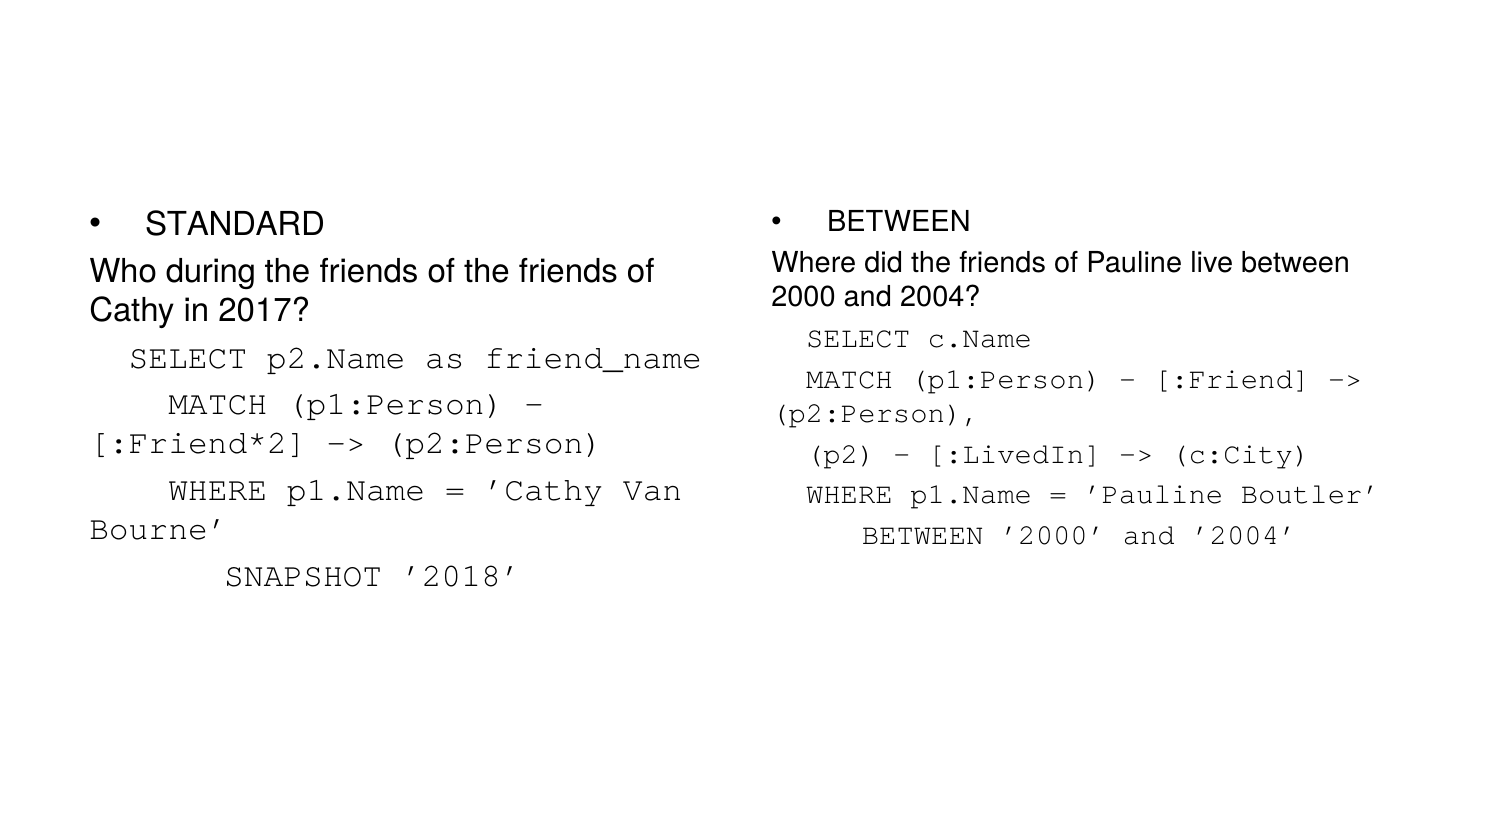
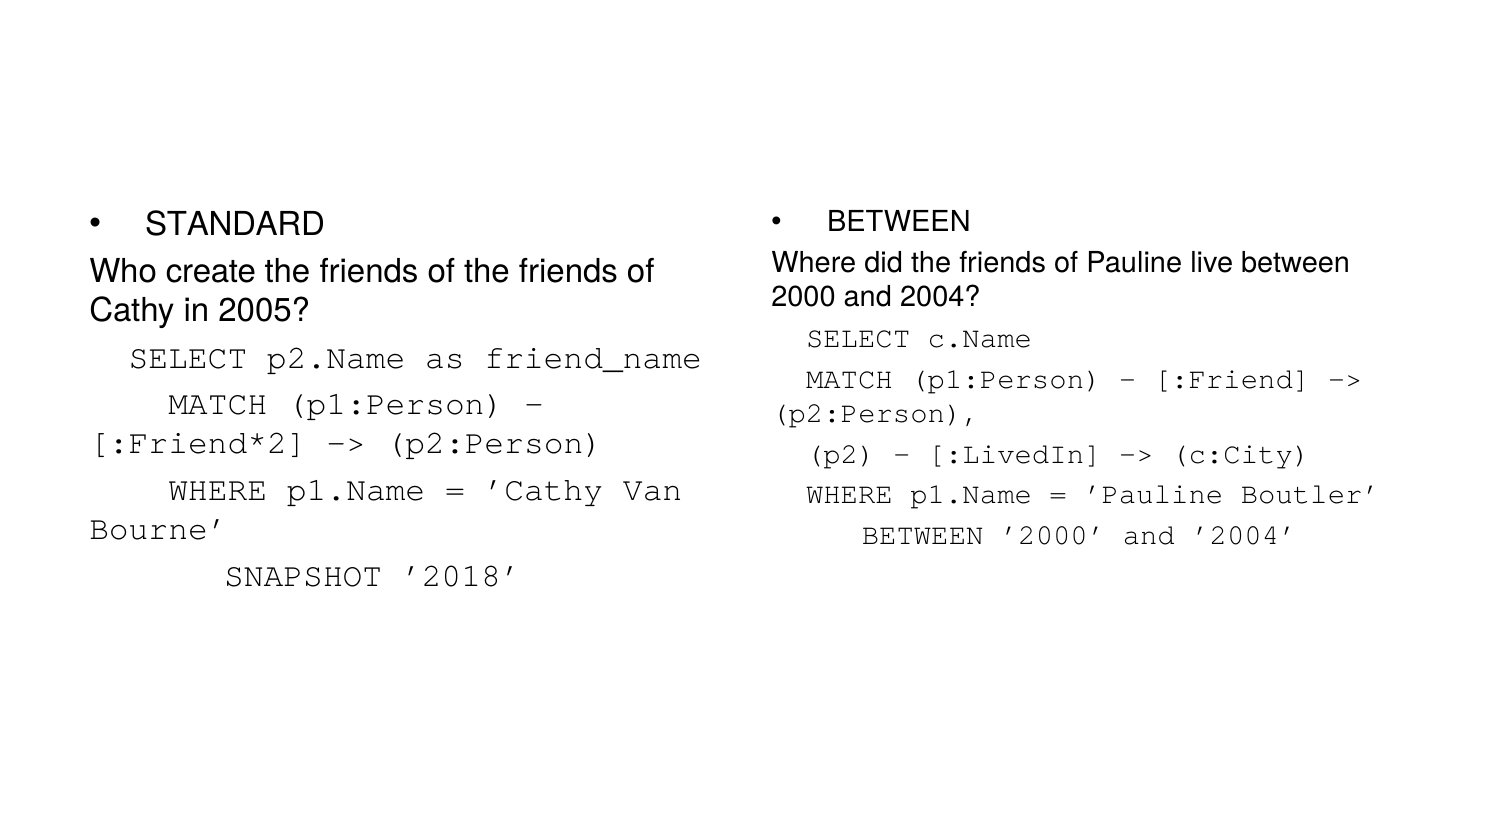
during: during -> create
2017: 2017 -> 2005
